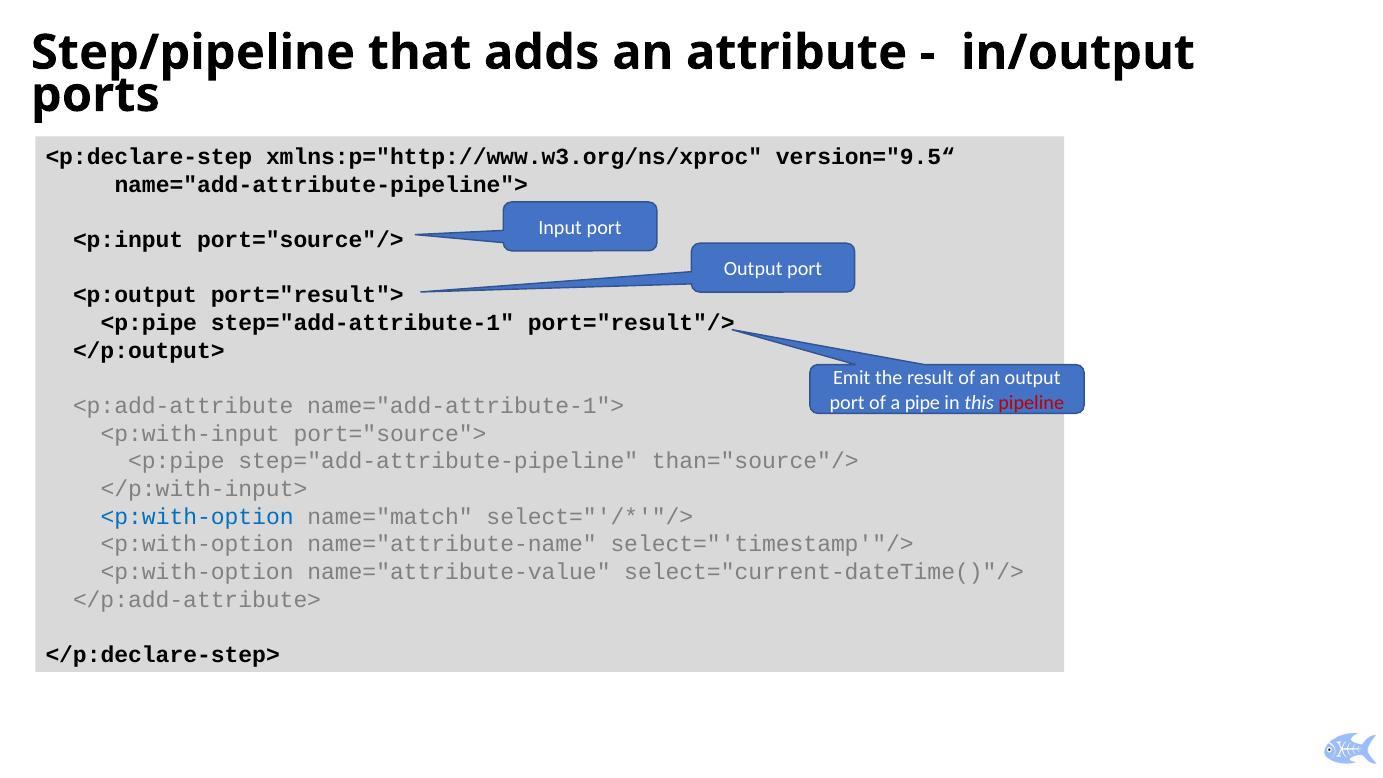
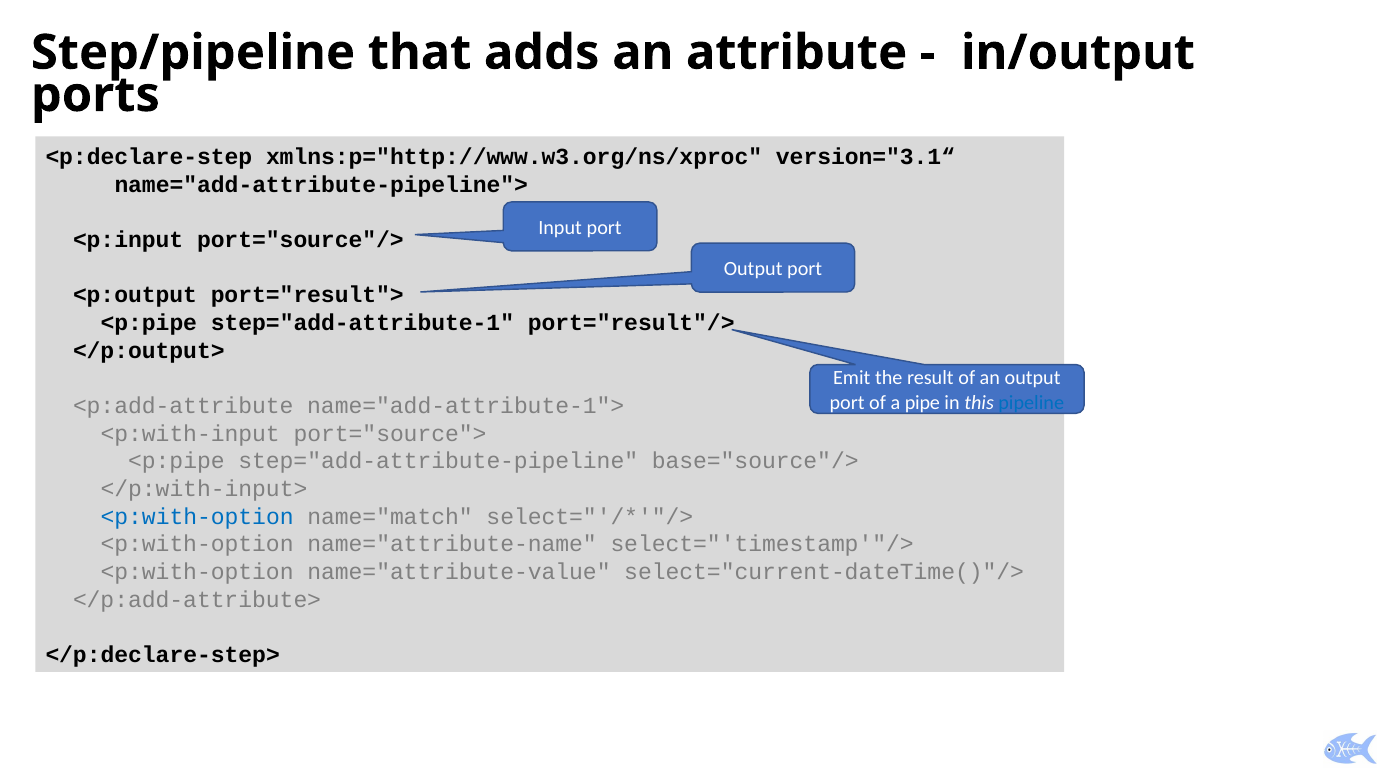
version="9.5“: version="9.5“ -> version="3.1“
pipeline colour: red -> blue
than="source"/>: than="source"/> -> base="source"/>
